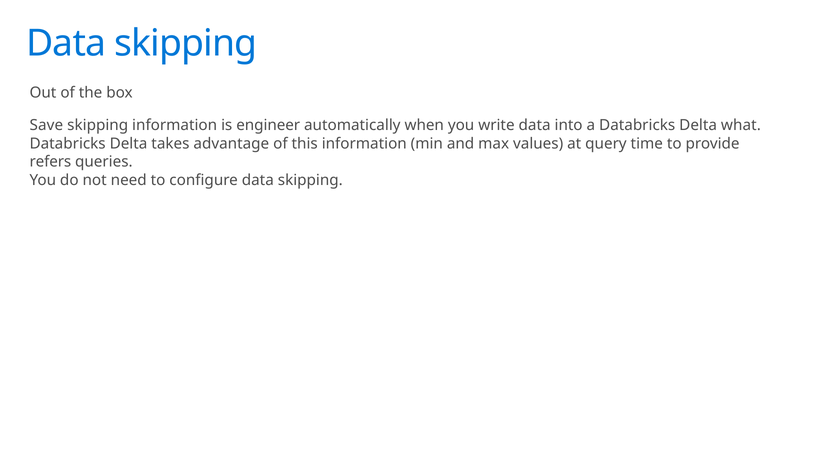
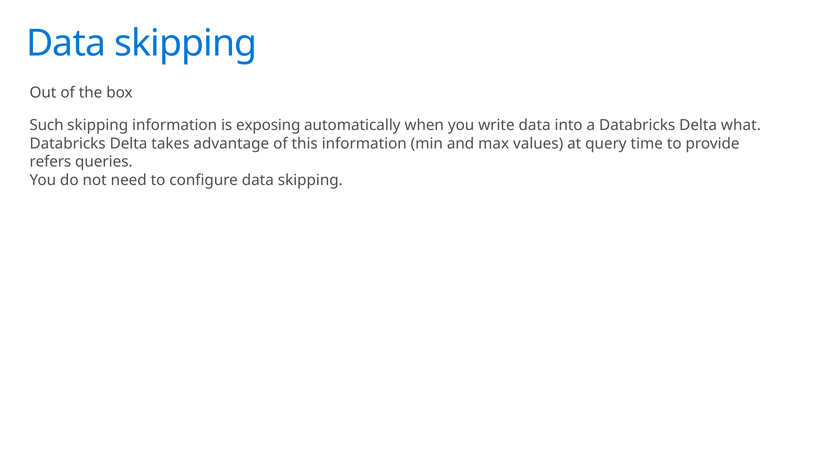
Save: Save -> Such
engineer: engineer -> exposing
